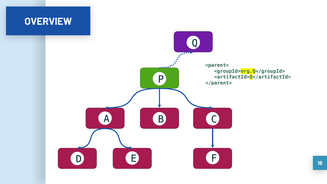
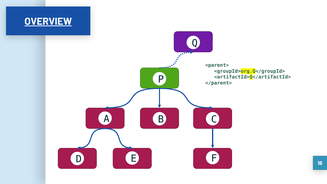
OVERVIEW underline: none -> present
